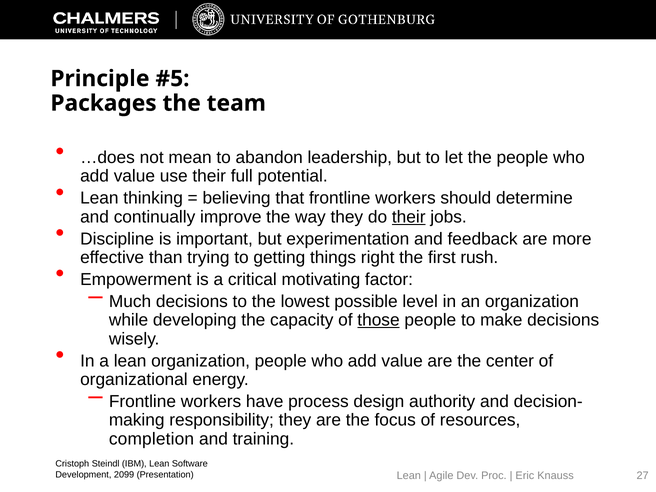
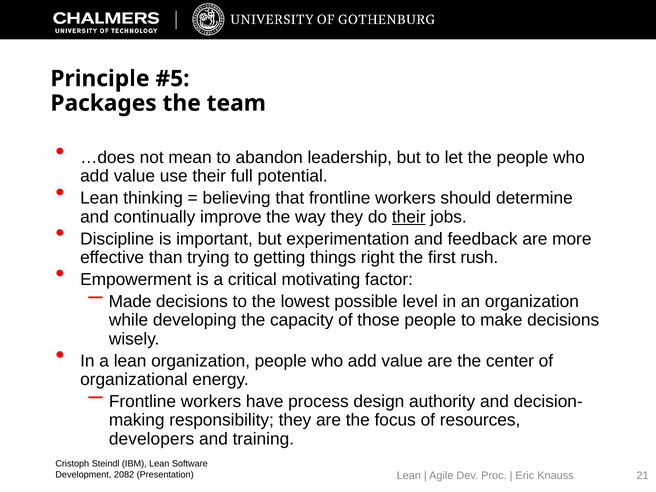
Much: Much -> Made
those underline: present -> none
completion: completion -> developers
2099: 2099 -> 2082
27: 27 -> 21
